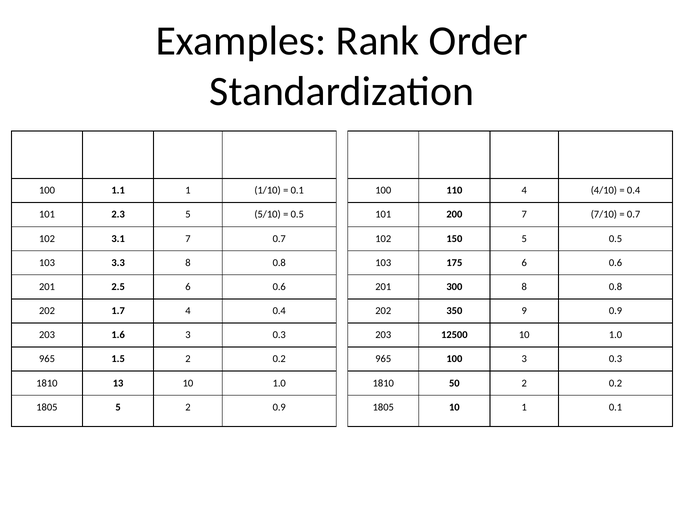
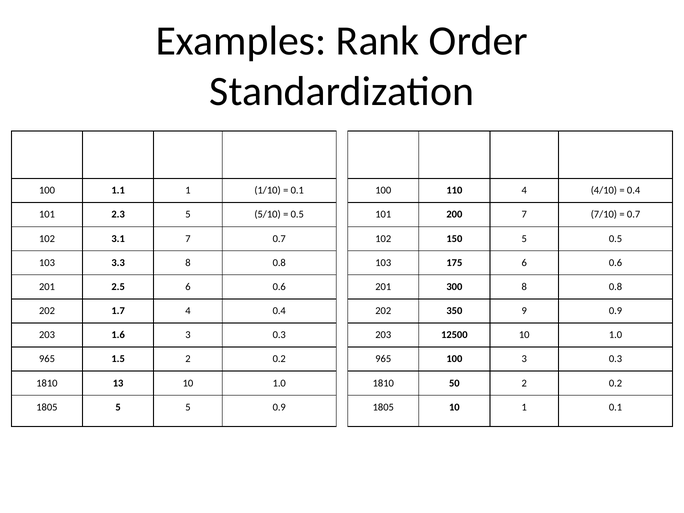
5 2: 2 -> 5
